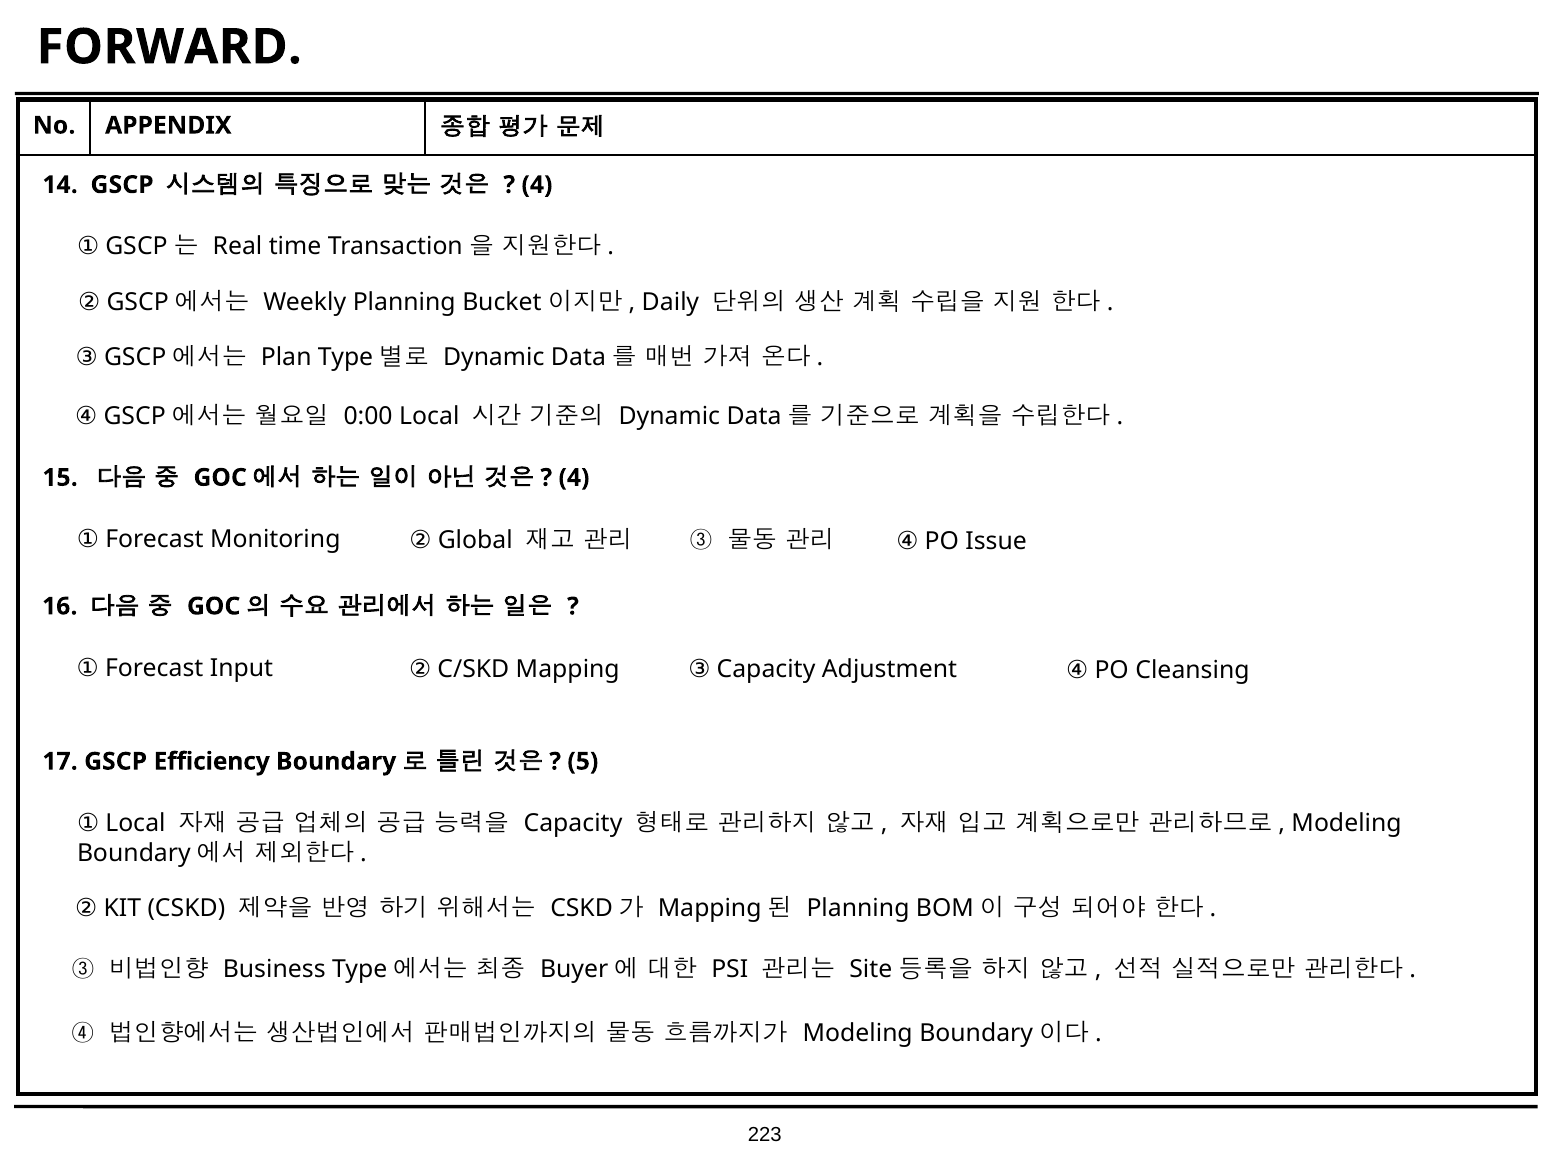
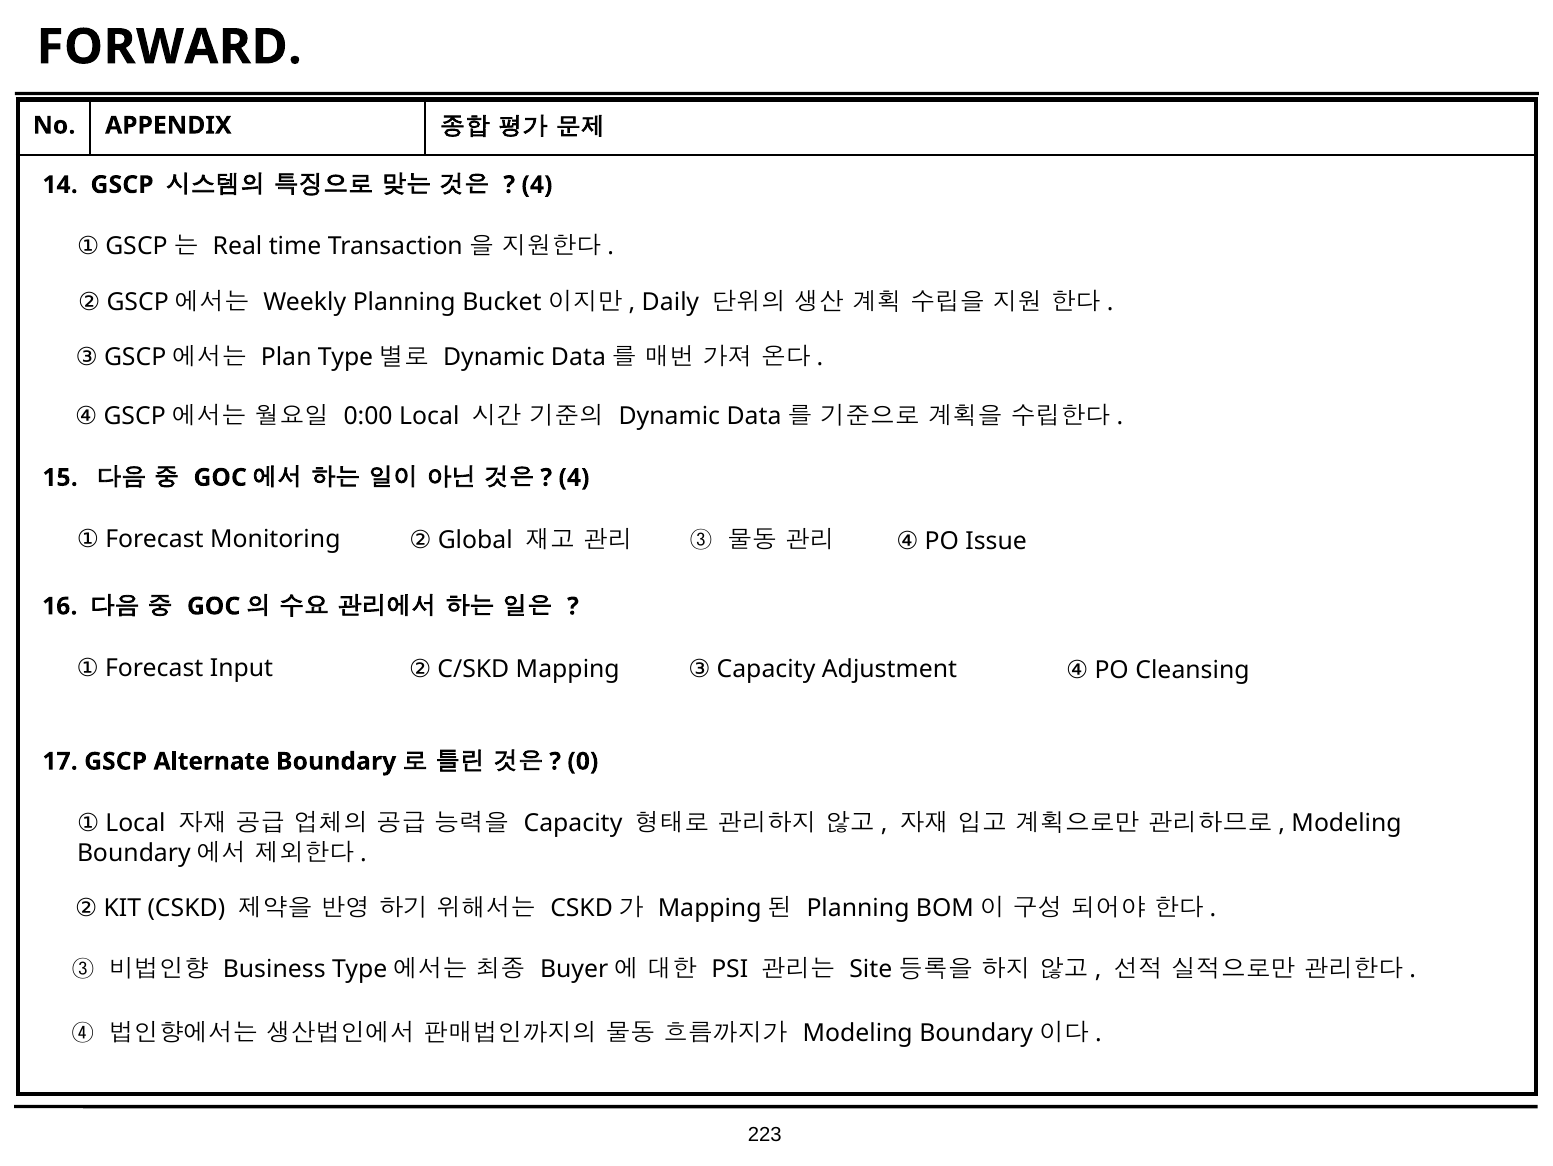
Efficiency: Efficiency -> Alternate
5: 5 -> 0
